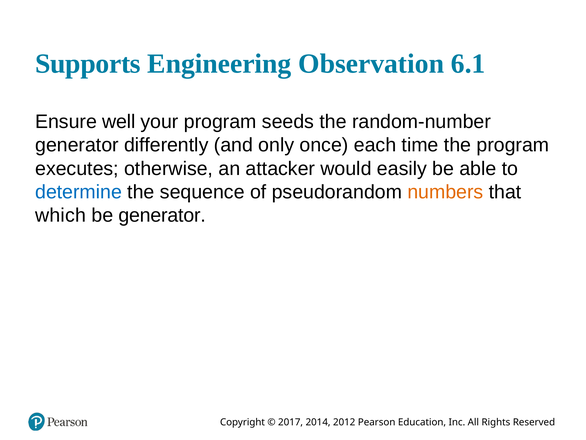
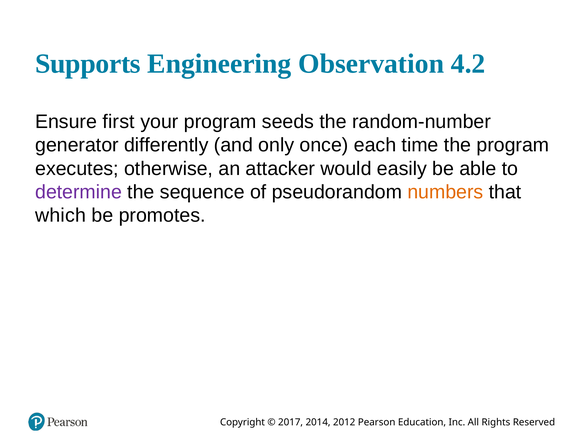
6.1: 6.1 -> 4.2
well: well -> first
determine colour: blue -> purple
be generator: generator -> promotes
